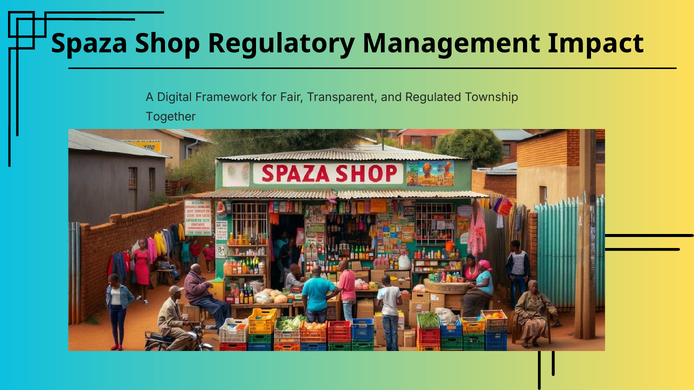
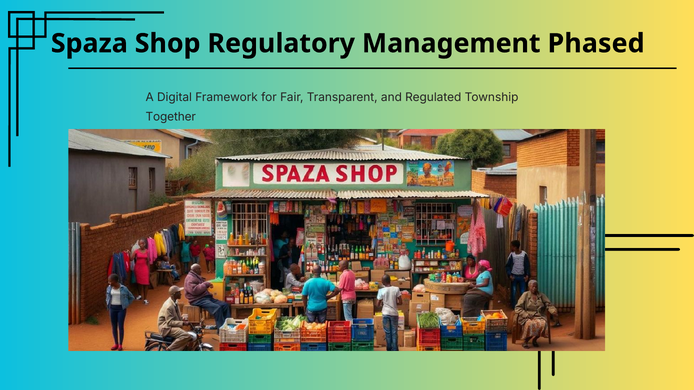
Impact: Impact -> Phased
